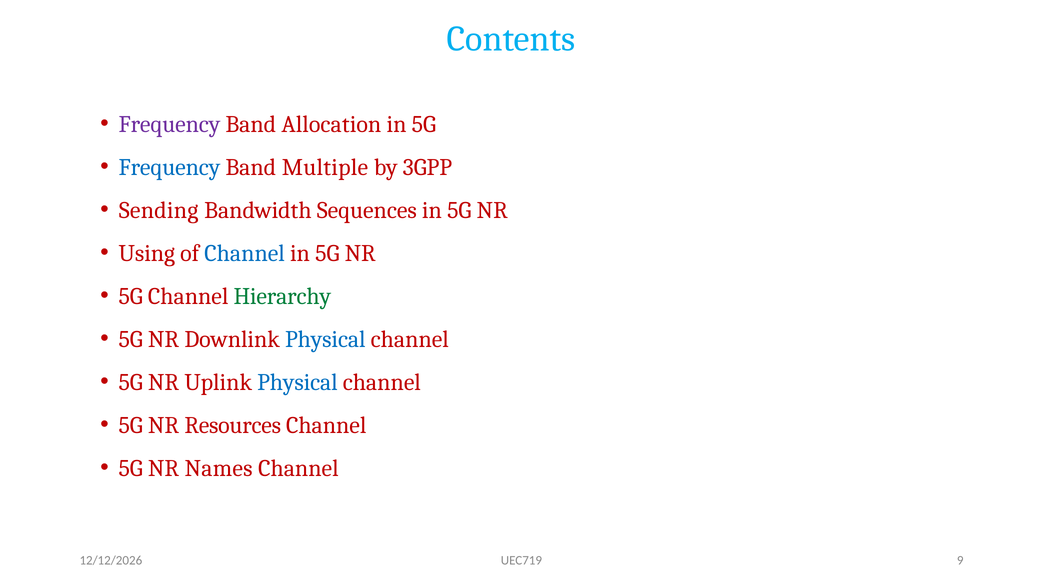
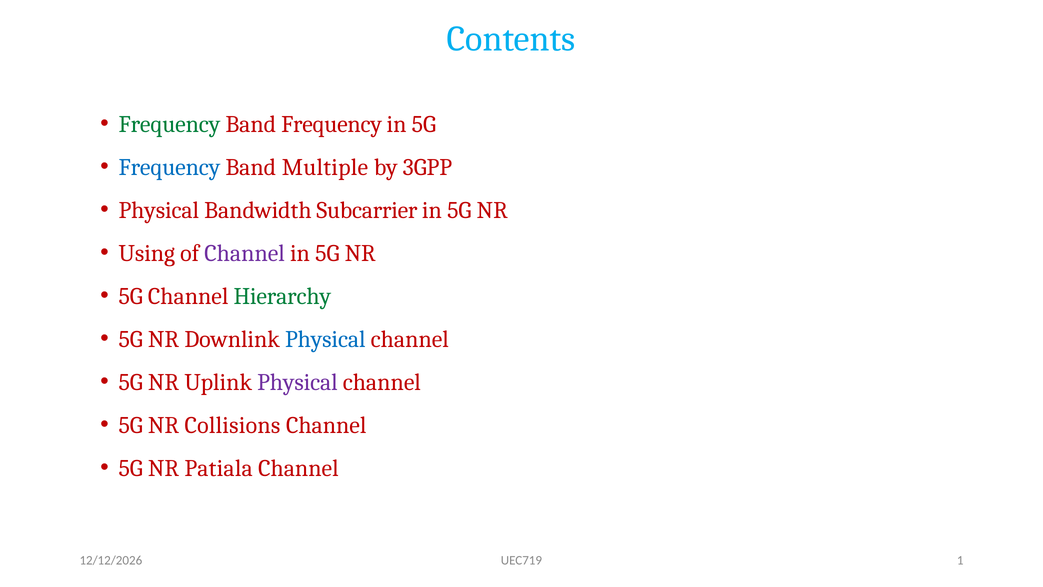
Frequency at (169, 124) colour: purple -> green
Band Allocation: Allocation -> Frequency
Sending at (159, 210): Sending -> Physical
Sequences: Sequences -> Subcarrier
Channel at (245, 253) colour: blue -> purple
Physical at (297, 382) colour: blue -> purple
Resources: Resources -> Collisions
Names: Names -> Patiala
9: 9 -> 1
